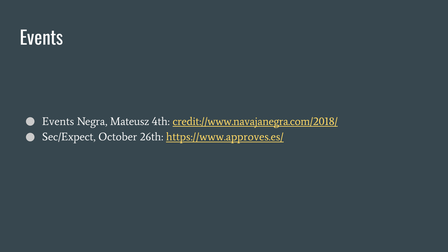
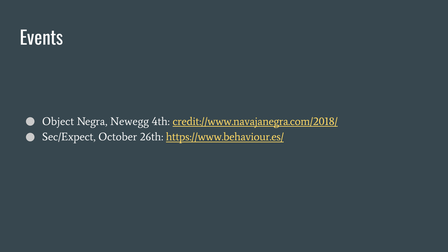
Events at (58, 121): Events -> Object
Mateusz: Mateusz -> Newegg
https://www.approves.es/: https://www.approves.es/ -> https://www.behaviour.es/
